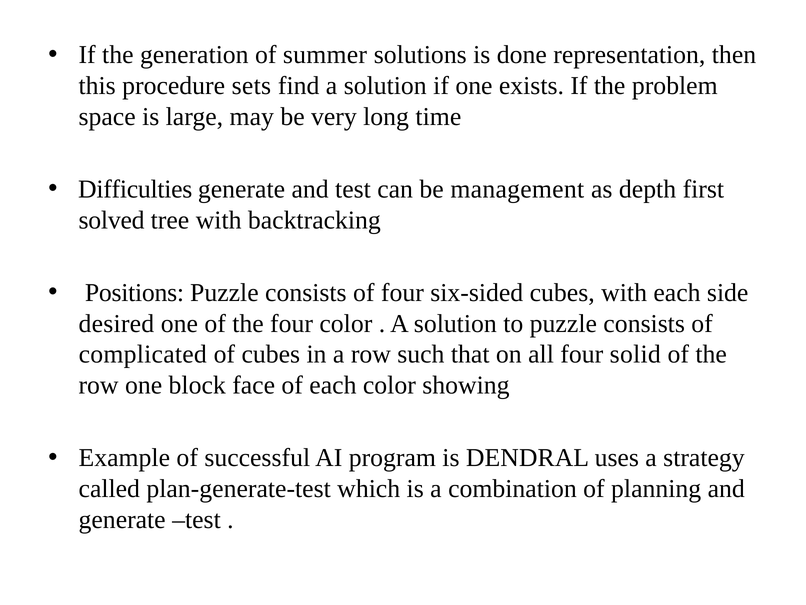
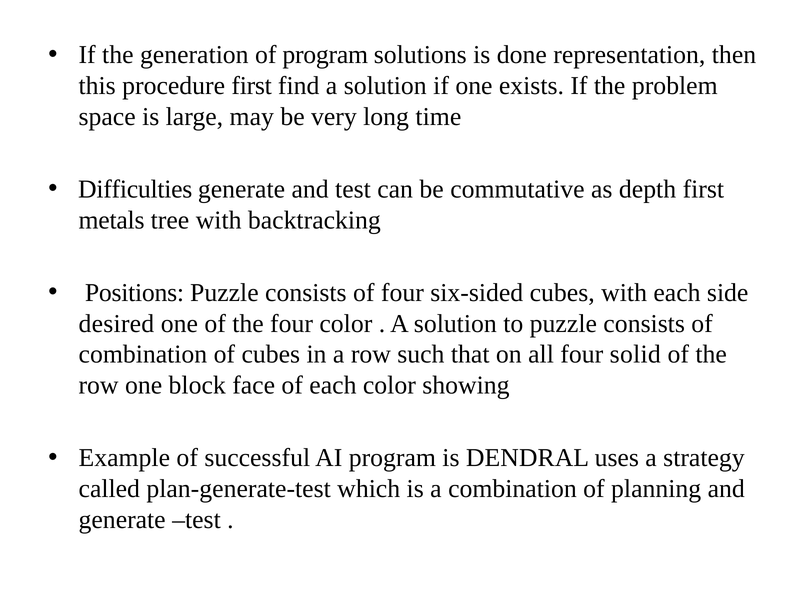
of summer: summer -> program
procedure sets: sets -> first
management: management -> commutative
solved: solved -> metals
complicated at (143, 354): complicated -> combination
